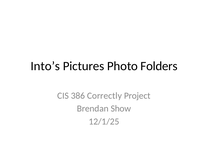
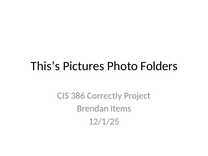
Into’s: Into’s -> This’s
Show: Show -> Items
